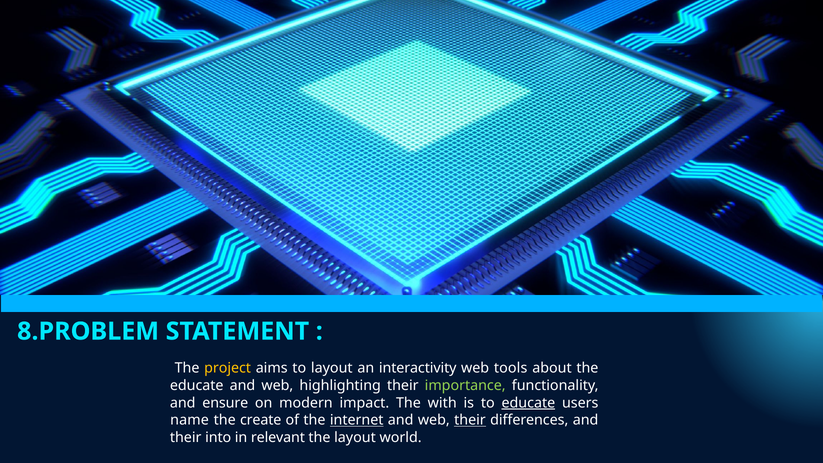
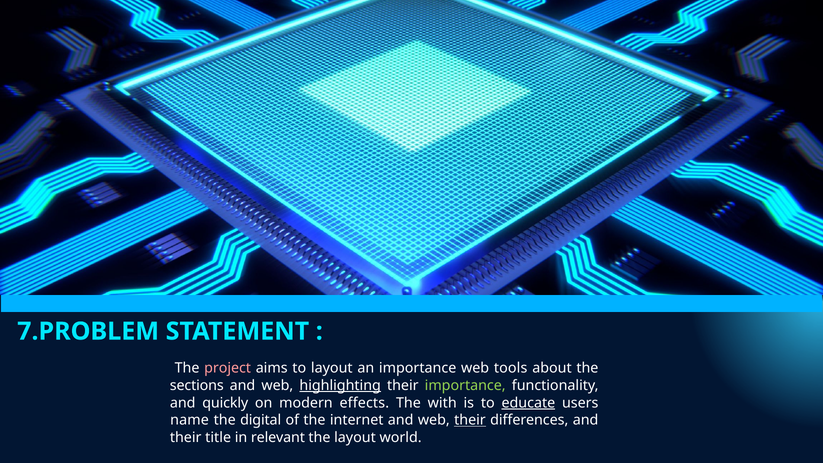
8.PROBLEM: 8.PROBLEM -> 7.PROBLEM
project colour: yellow -> pink
an interactivity: interactivity -> importance
educate at (197, 385): educate -> sections
highlighting underline: none -> present
ensure: ensure -> quickly
impact: impact -> effects
create: create -> digital
internet underline: present -> none
into: into -> title
